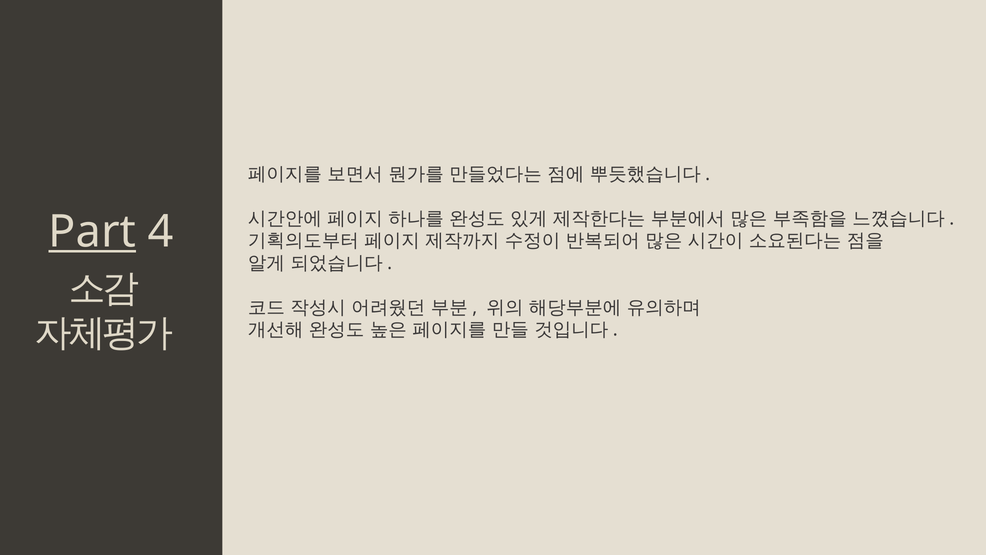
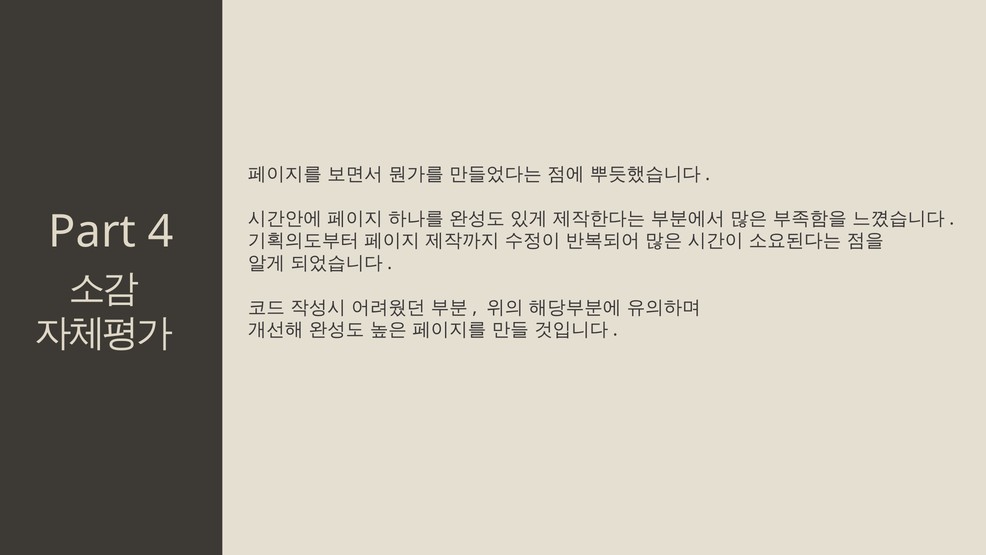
Part underline: present -> none
